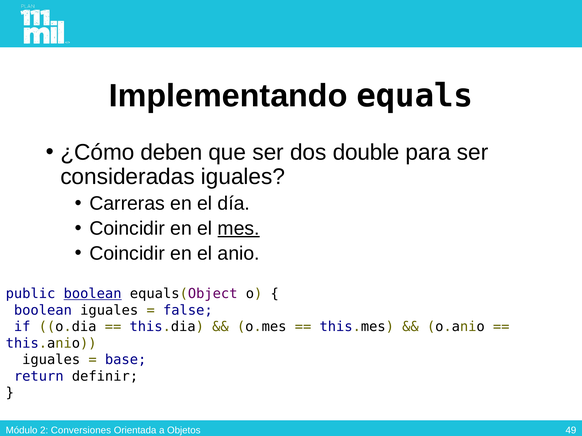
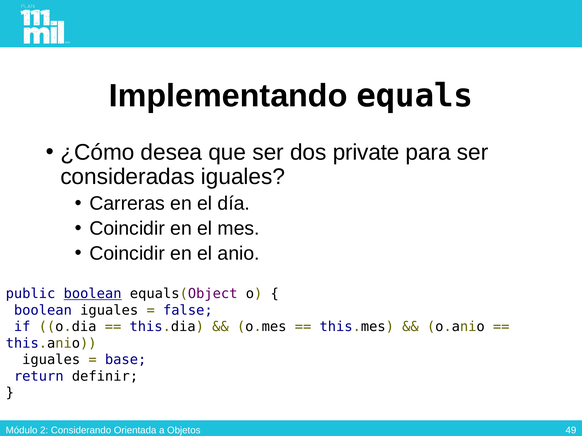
deben: deben -> desea
double: double -> private
mes underline: present -> none
Conversiones: Conversiones -> Considerando
